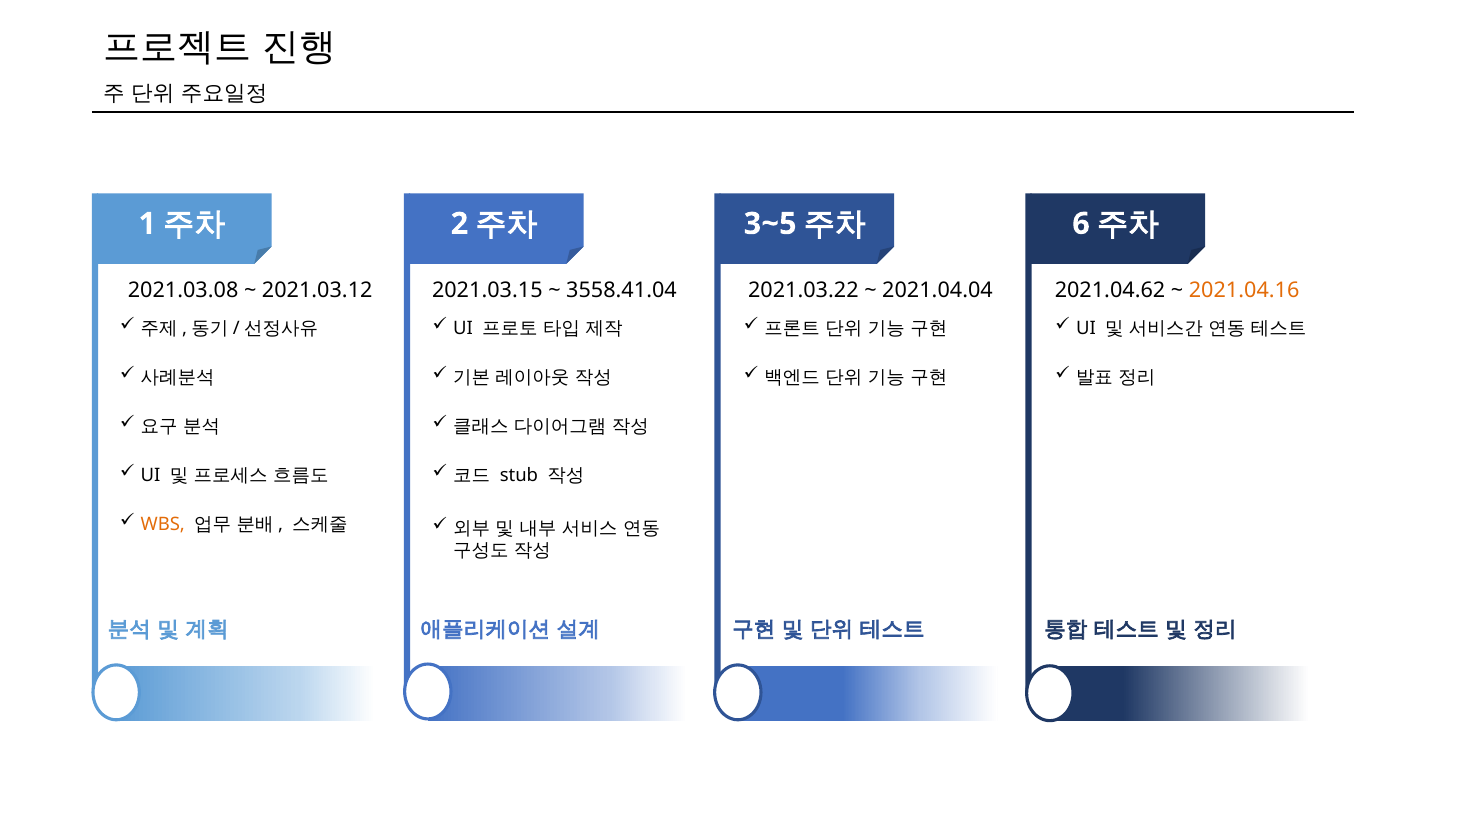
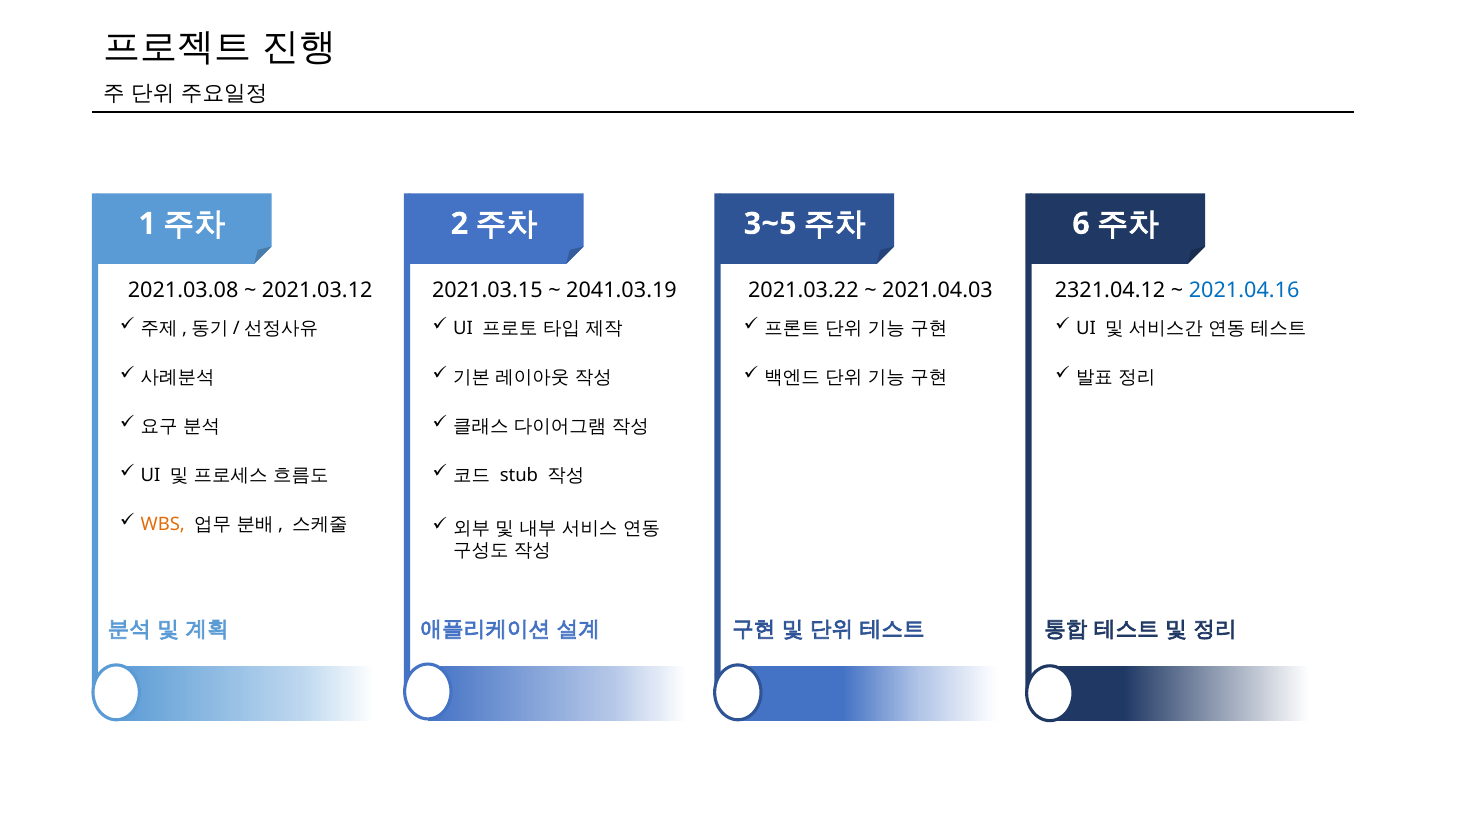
3558.41.04: 3558.41.04 -> 2041.03.19
2021.04.04: 2021.04.04 -> 2021.04.03
2021.04.62: 2021.04.62 -> 2321.04.12
2021.04.16 colour: orange -> blue
